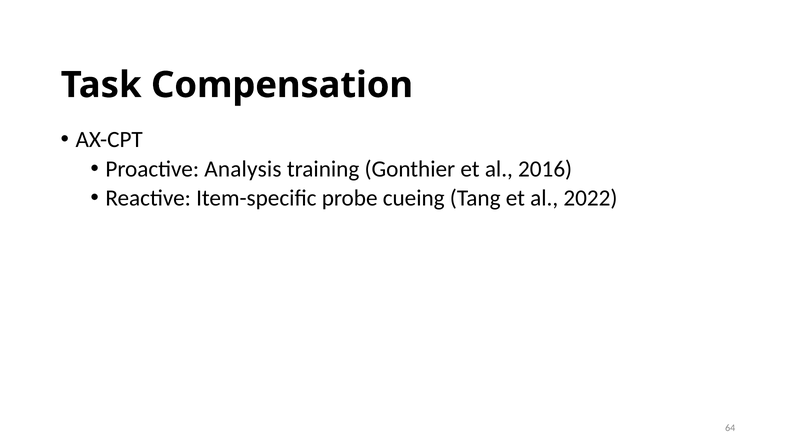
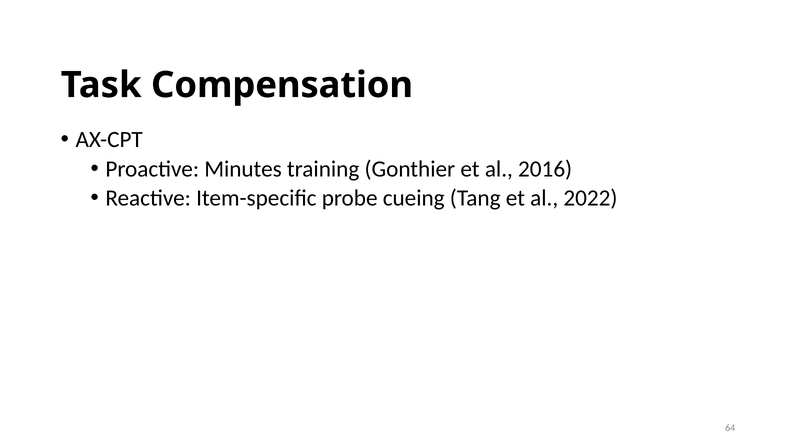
Analysis: Analysis -> Minutes
